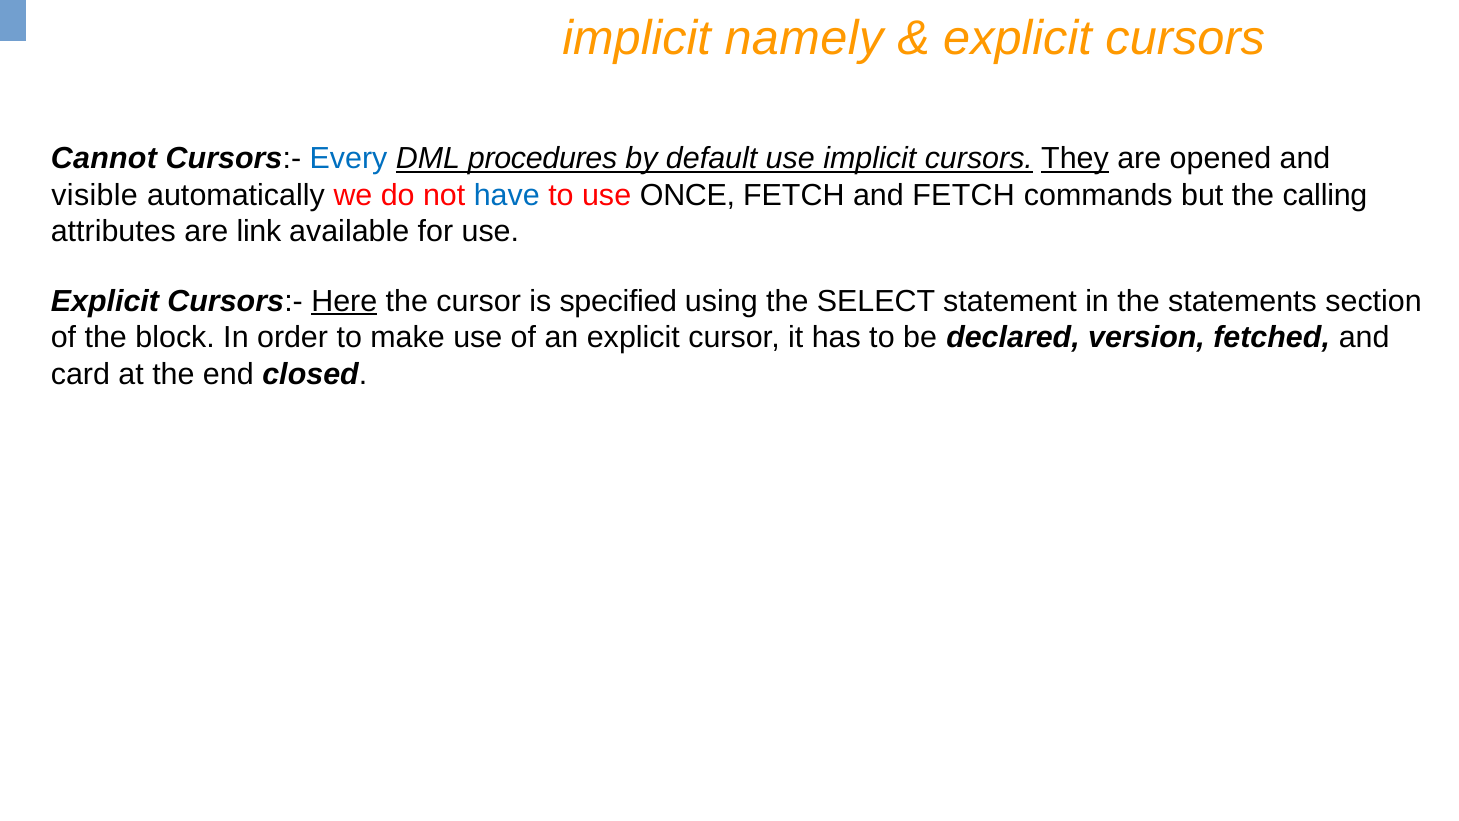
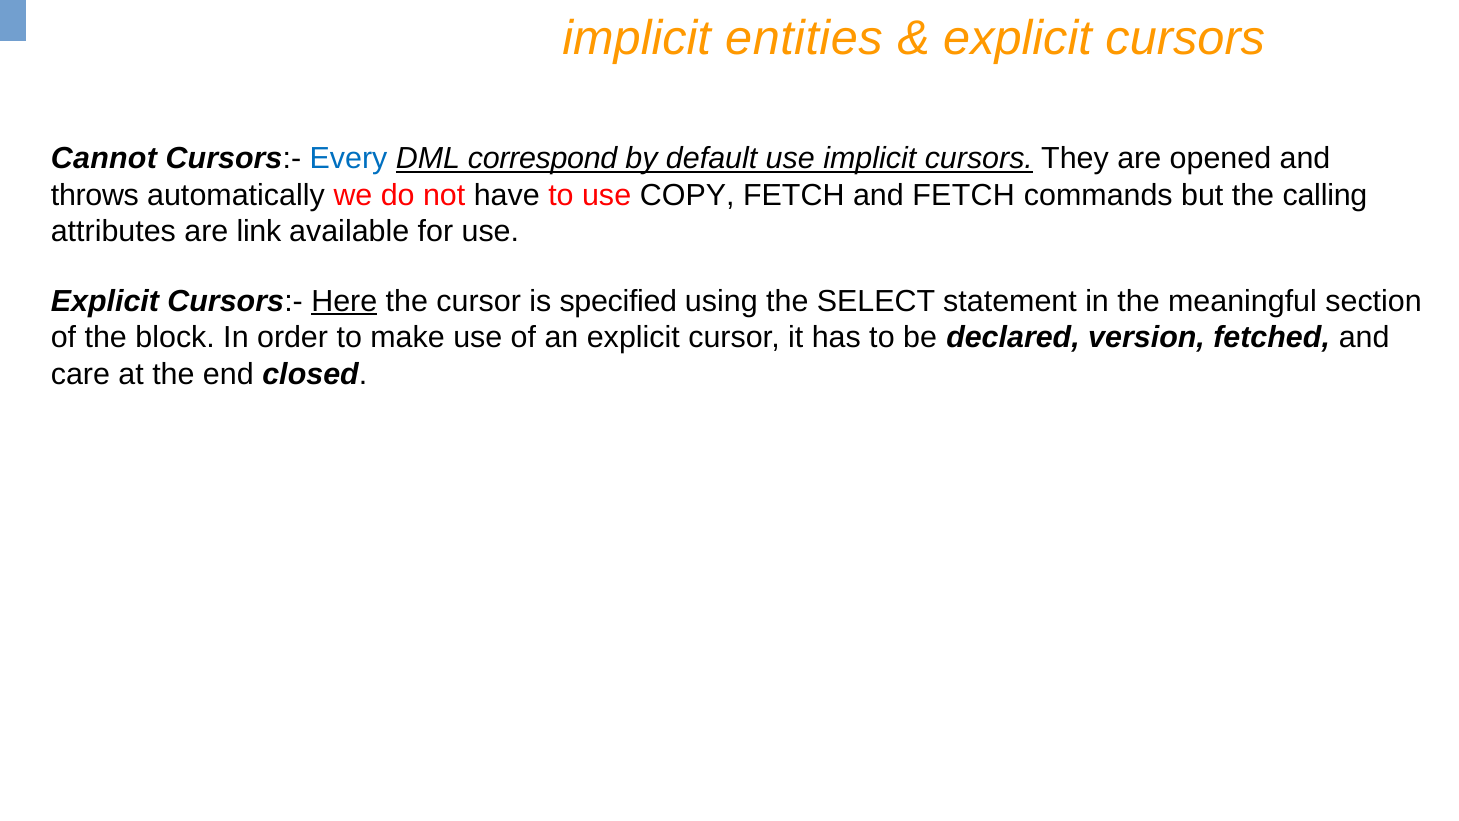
namely: namely -> entities
procedures: procedures -> correspond
They underline: present -> none
visible: visible -> throws
have colour: blue -> black
ONCE: ONCE -> COPY
statements: statements -> meaningful
card: card -> care
